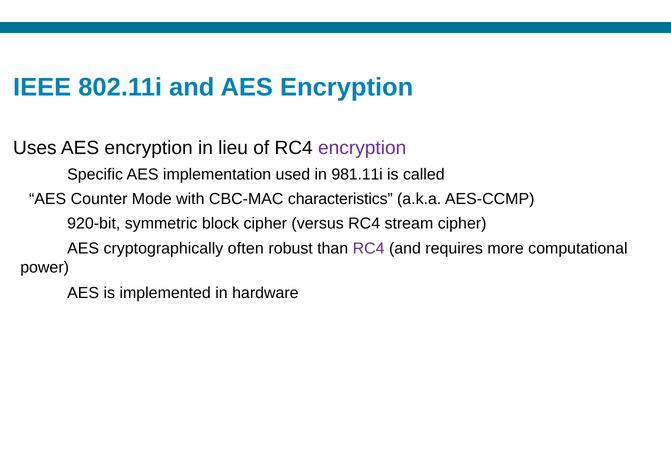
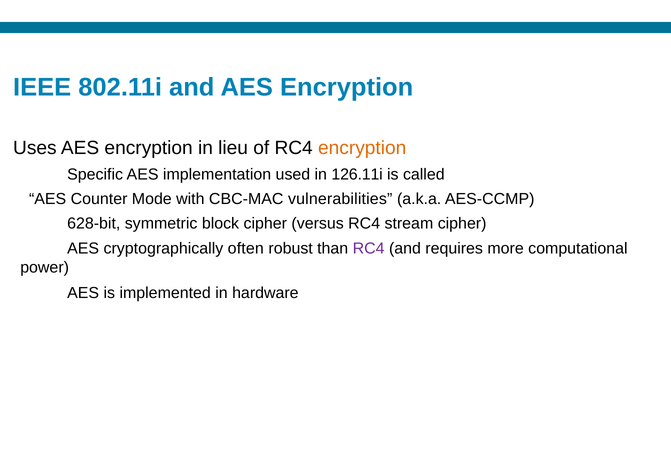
encryption at (362, 148) colour: purple -> orange
981.11i: 981.11i -> 126.11i
characteristics: characteristics -> vulnerabilities
920-bit: 920-bit -> 628-bit
